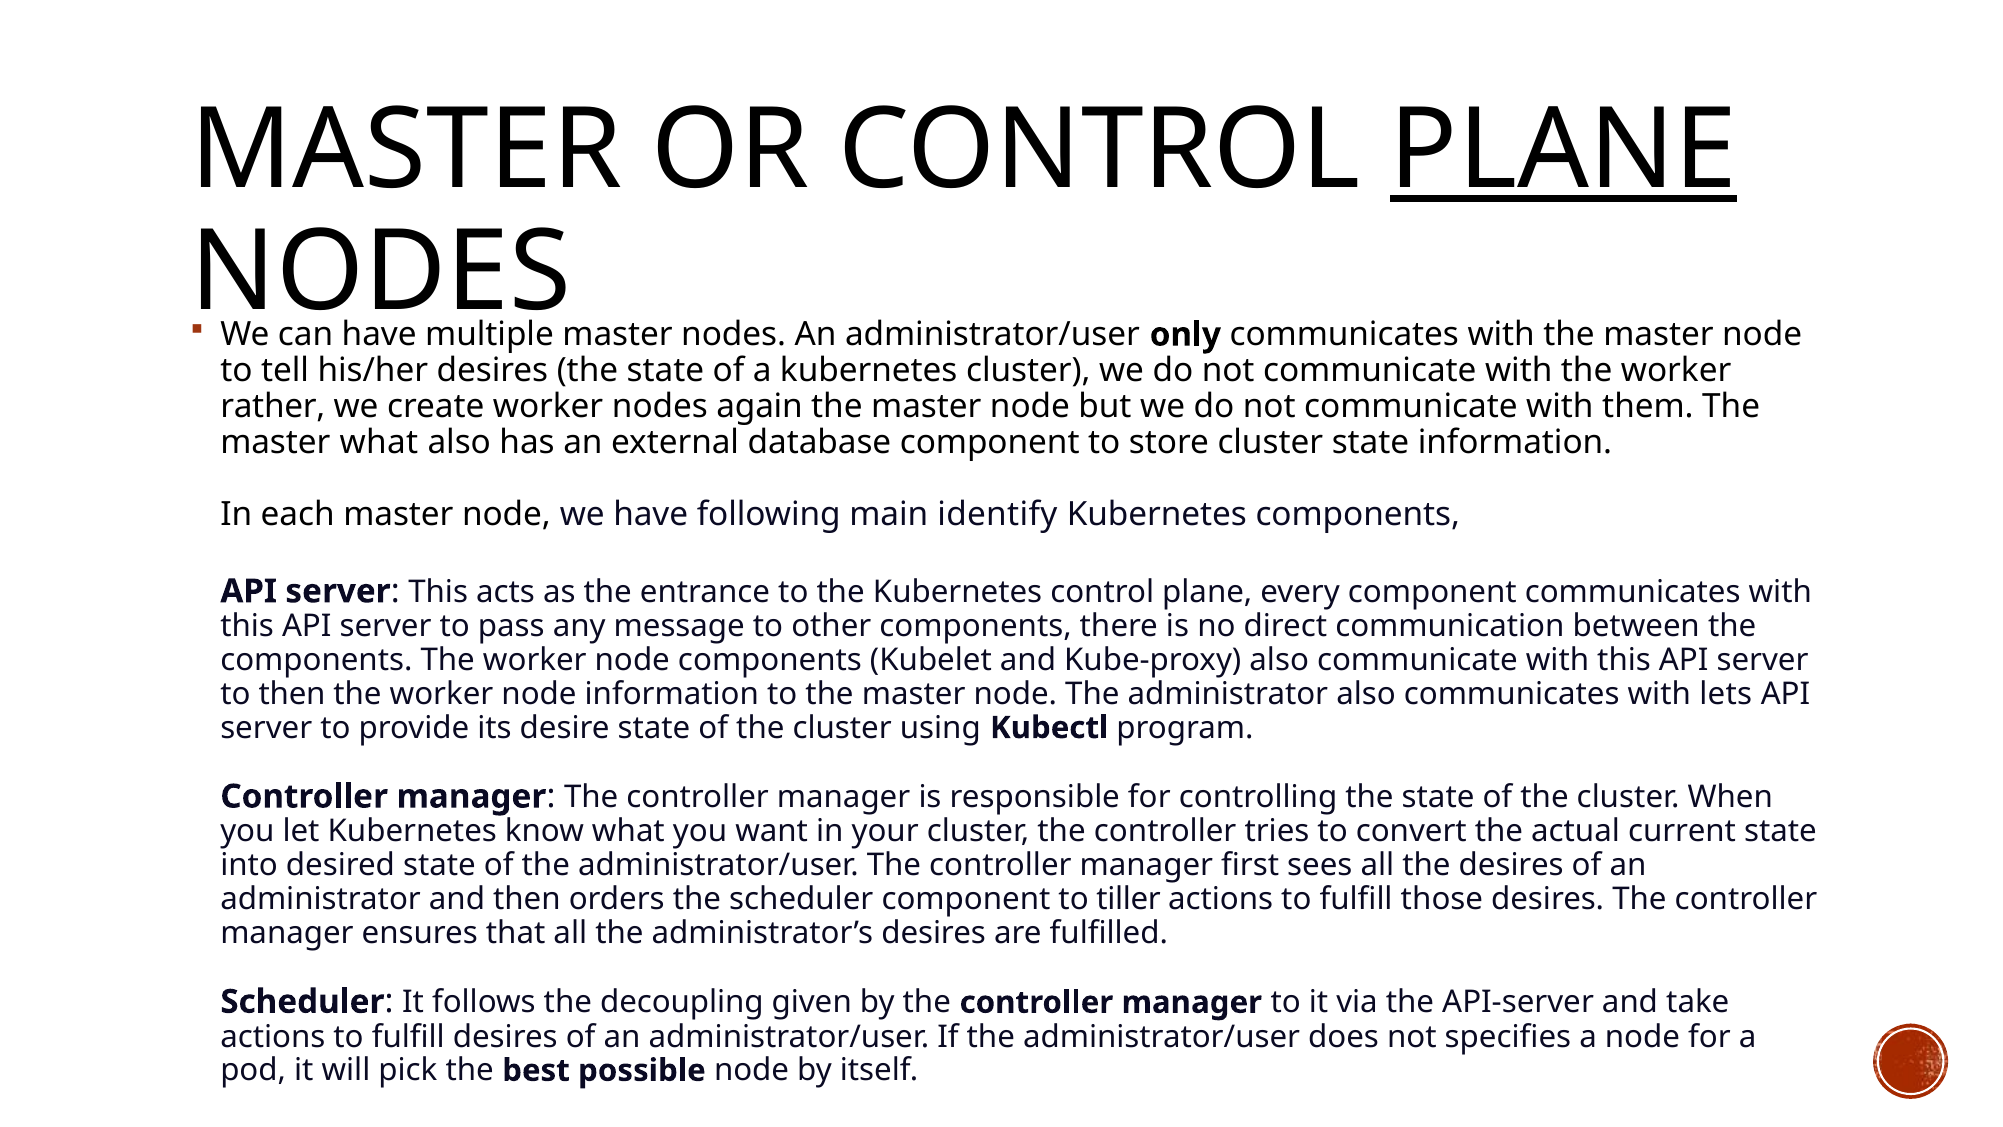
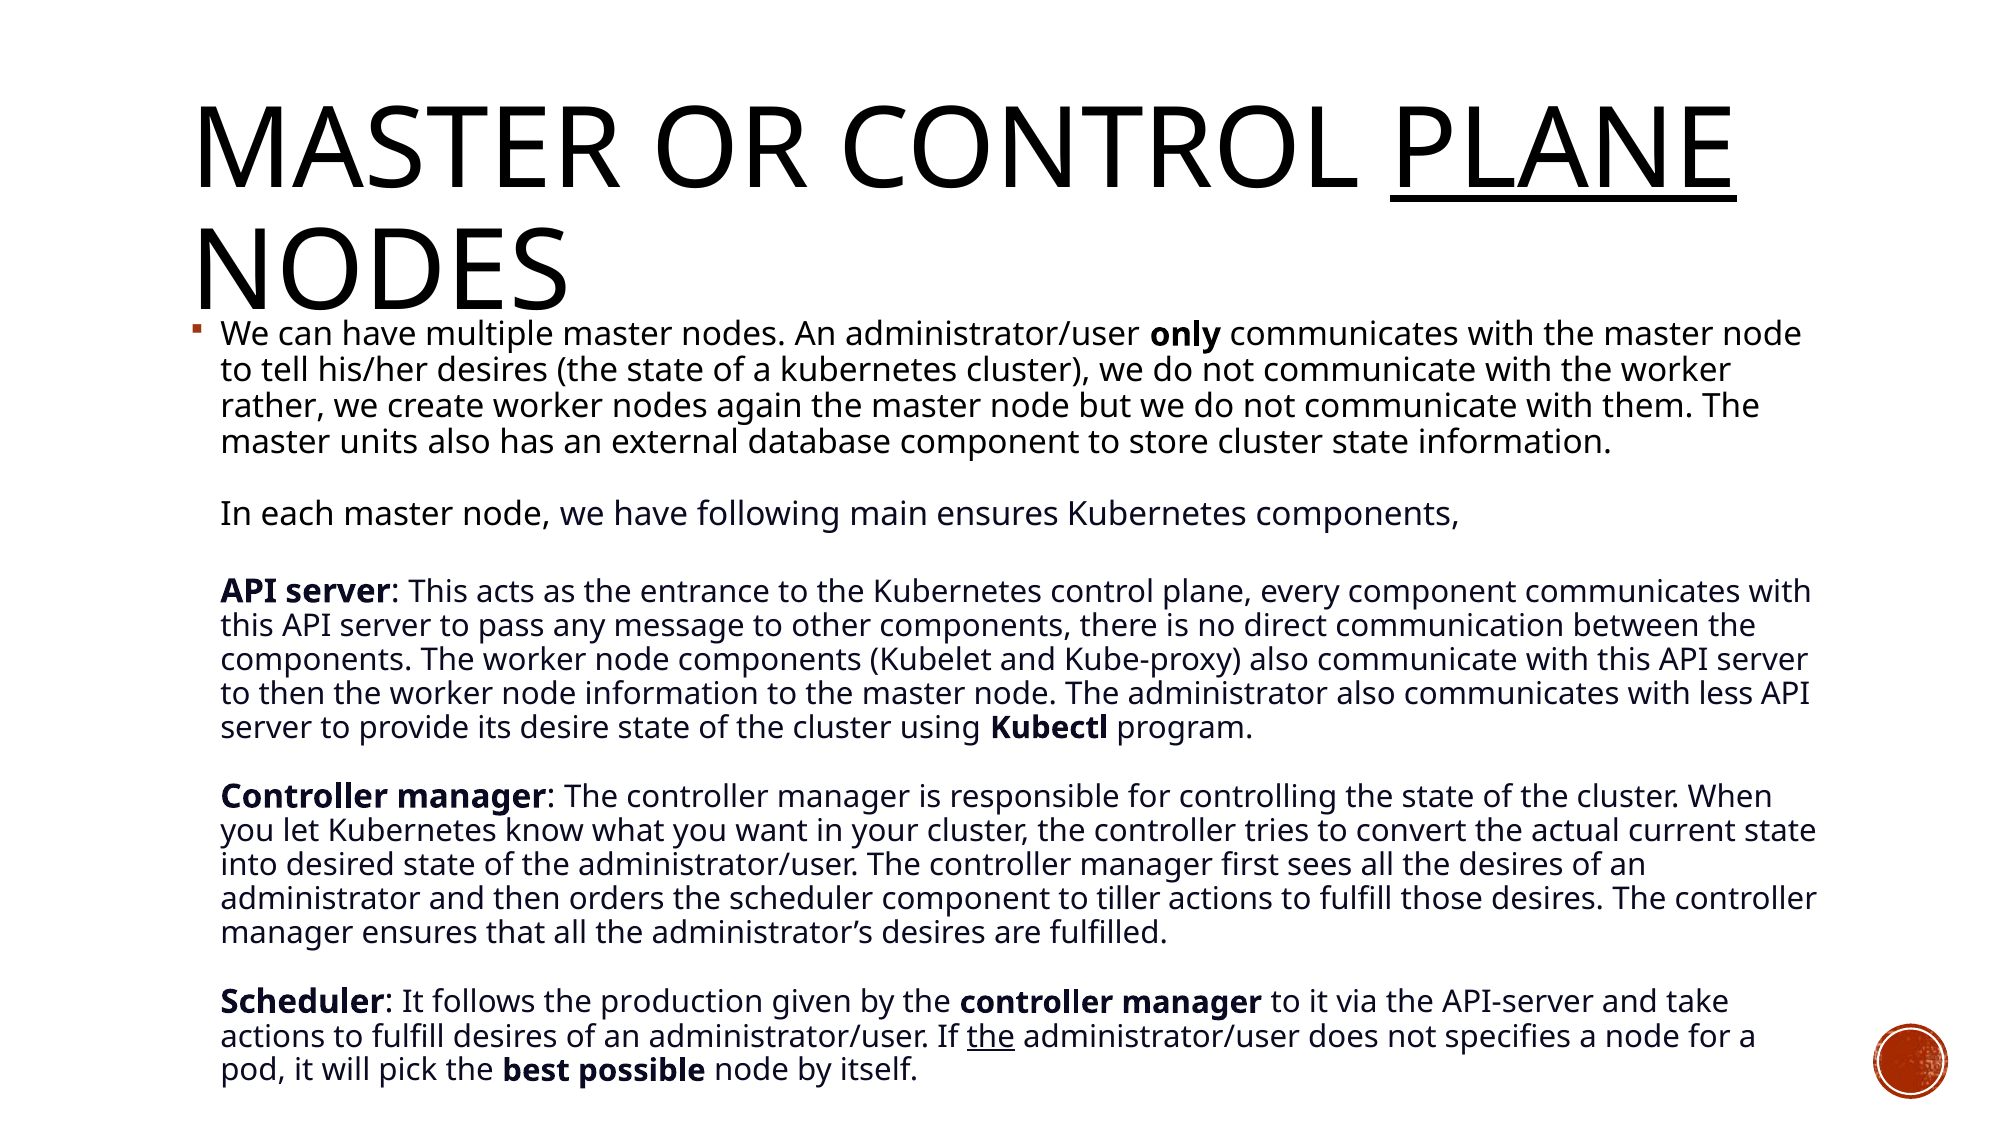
master what: what -> units
main identify: identify -> ensures
lets: lets -> less
decoupling: decoupling -> production
the at (991, 1036) underline: none -> present
